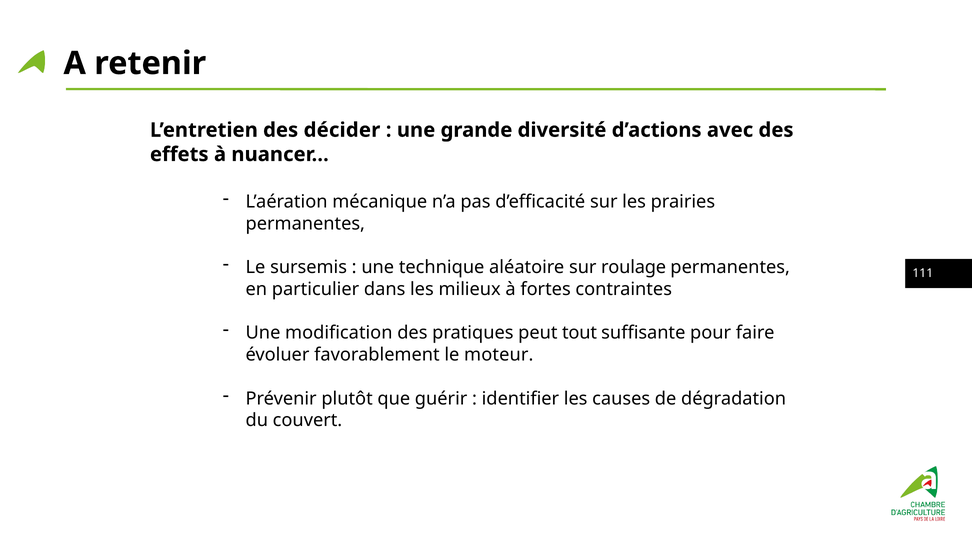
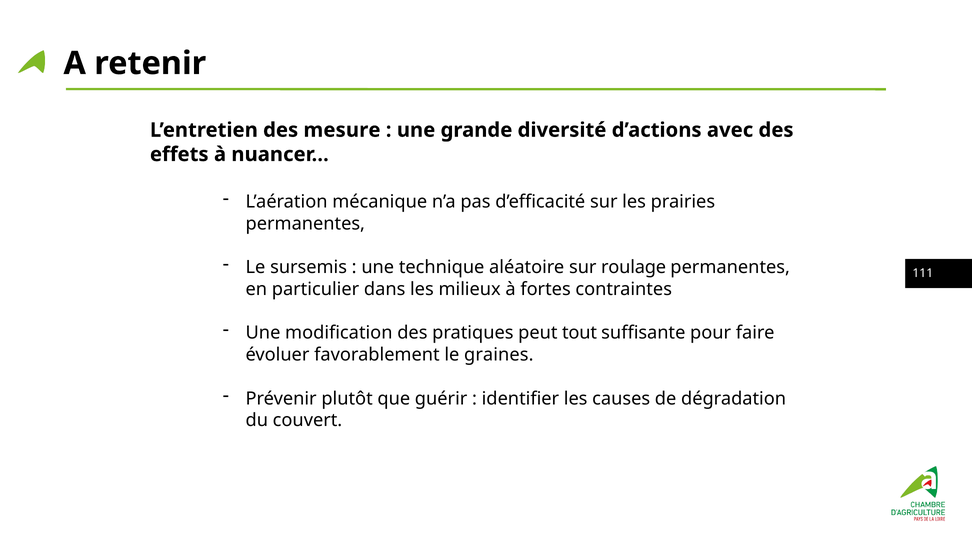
décider: décider -> mesure
moteur: moteur -> graines
